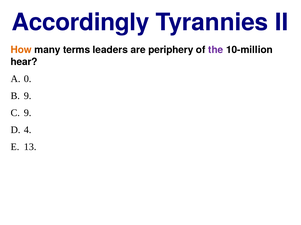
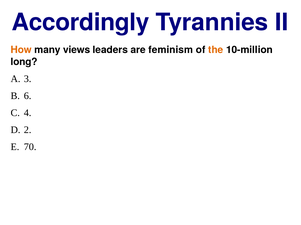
terms: terms -> views
periphery: periphery -> feminism
the colour: purple -> orange
hear: hear -> long
0: 0 -> 3
9 at (28, 96): 9 -> 6
9 at (28, 113): 9 -> 4
4: 4 -> 2
13: 13 -> 70
